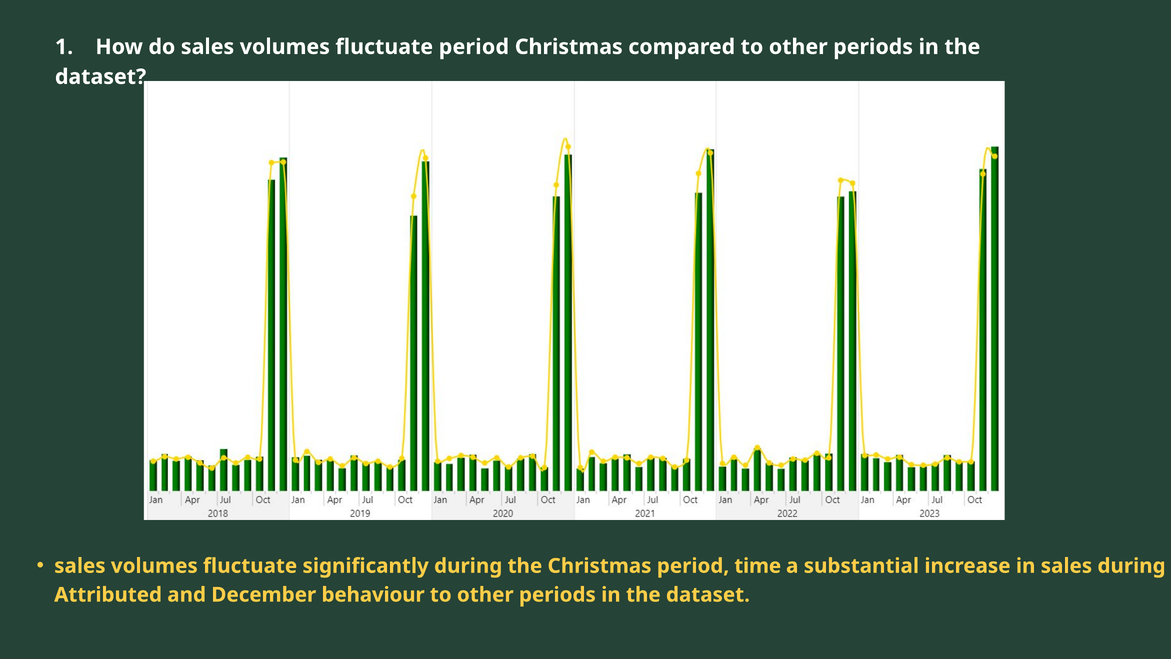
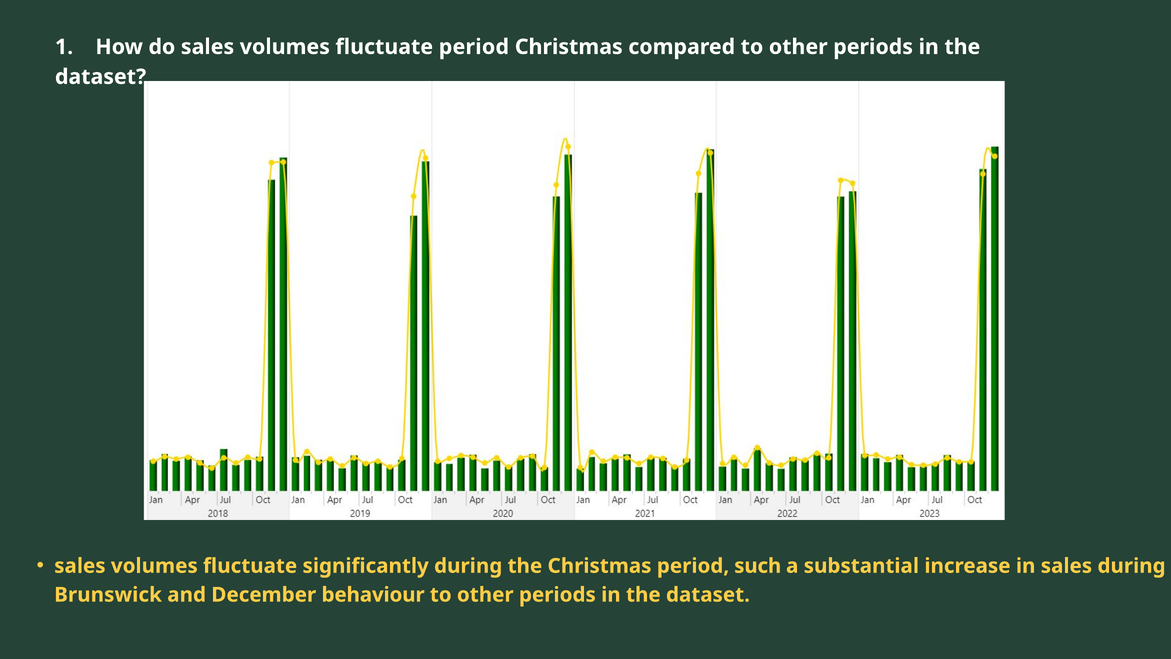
time: time -> such
Attributed: Attributed -> Brunswick
